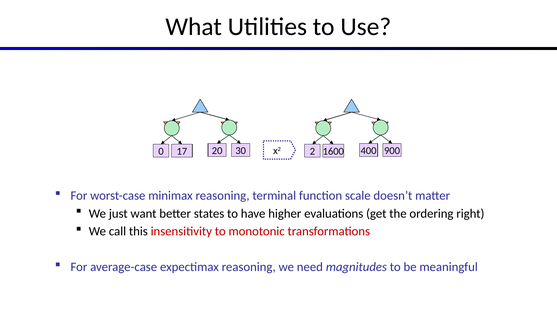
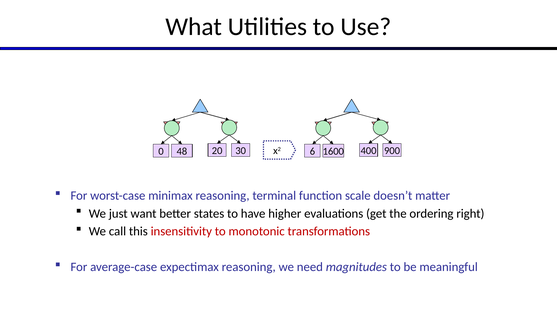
17: 17 -> 48
2: 2 -> 6
